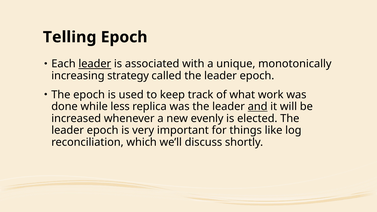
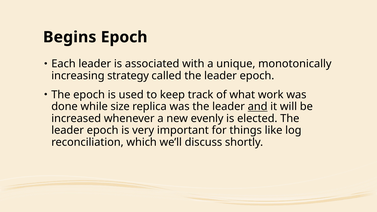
Telling: Telling -> Begins
leader at (95, 64) underline: present -> none
less: less -> size
